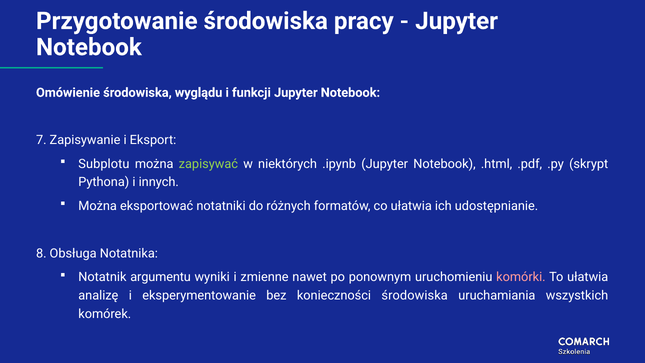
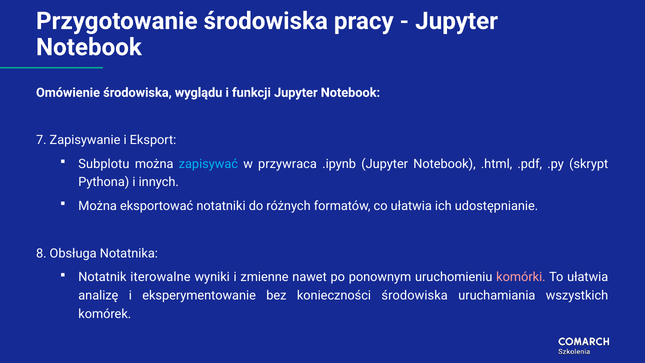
zapisywać colour: light green -> light blue
niektórych: niektórych -> przywraca
argumentu: argumentu -> iterowalne
